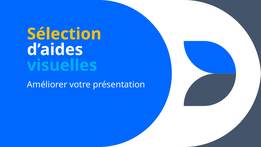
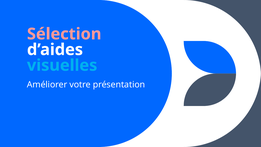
Sélection colour: yellow -> pink
